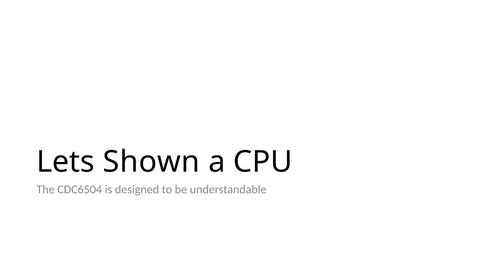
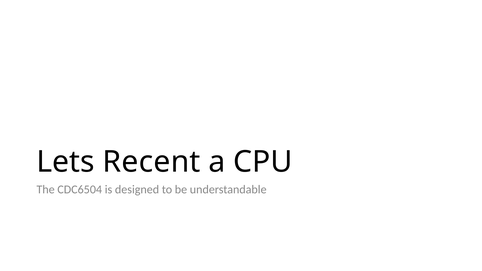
Shown: Shown -> Recent
